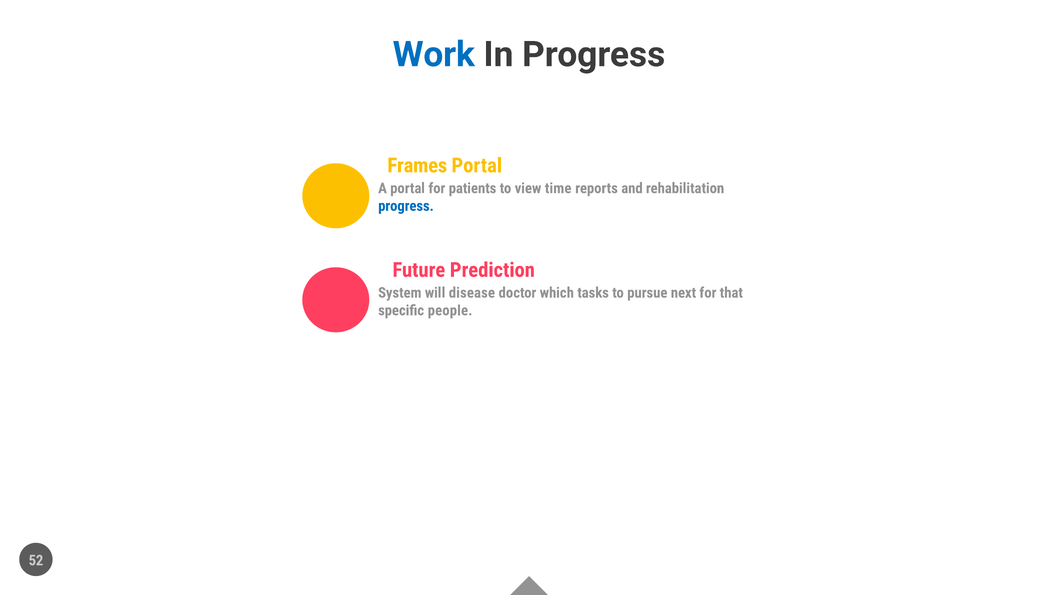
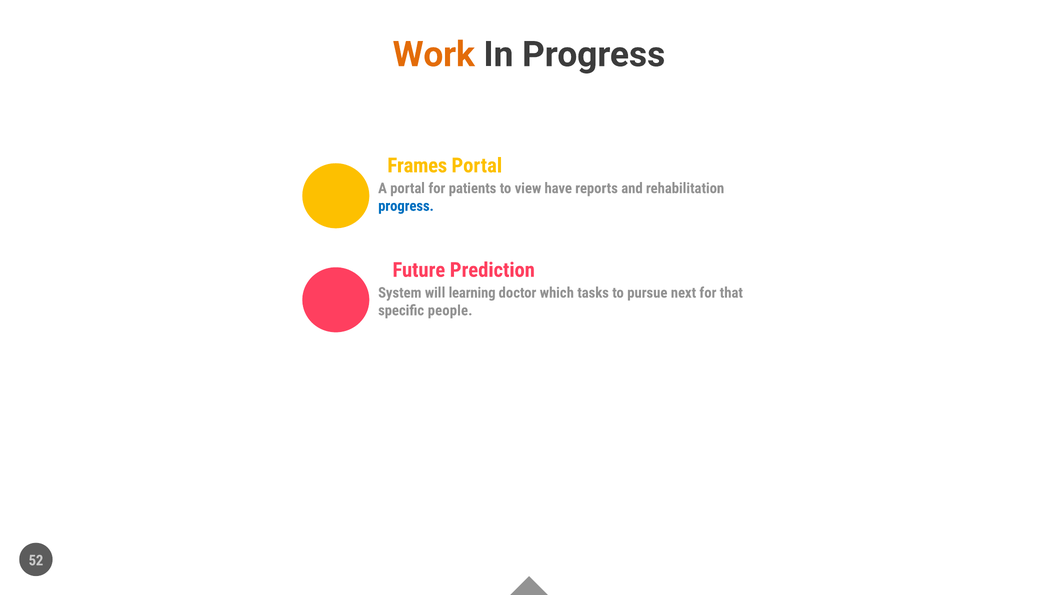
Work colour: blue -> orange
time: time -> have
disease: disease -> learning
